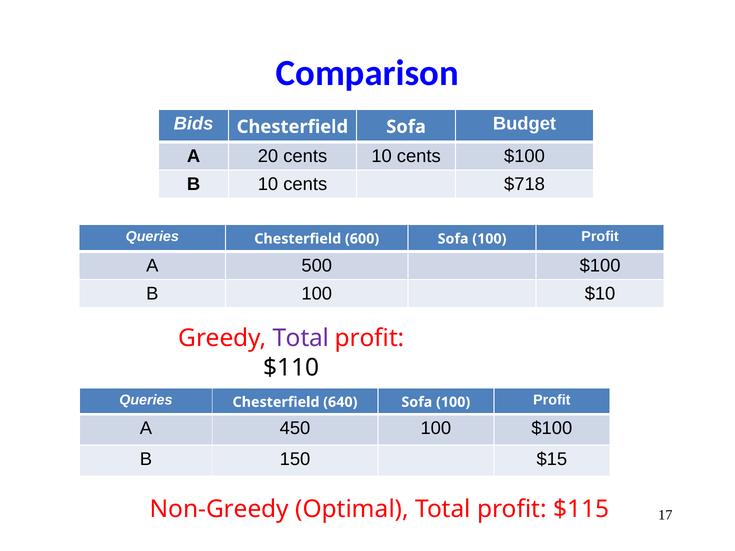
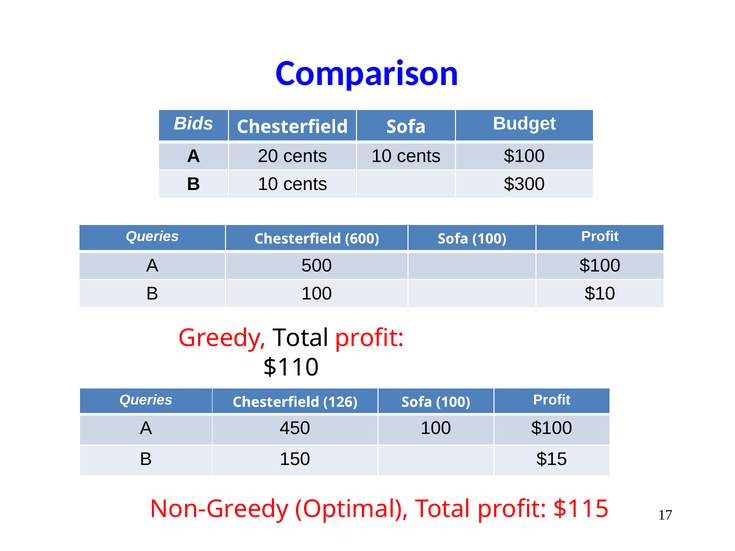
$718: $718 -> $300
Total at (301, 339) colour: purple -> black
640: 640 -> 126
